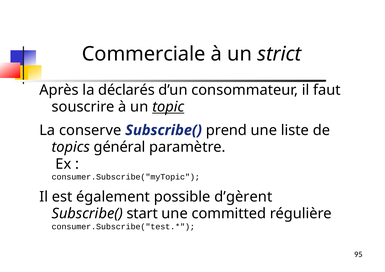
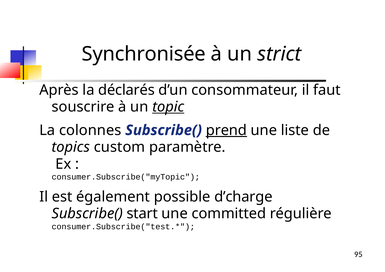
Commerciale: Commerciale -> Synchronisée
conserve: conserve -> colonnes
prend underline: none -> present
général: général -> custom
d’gèrent: d’gèrent -> d’charge
